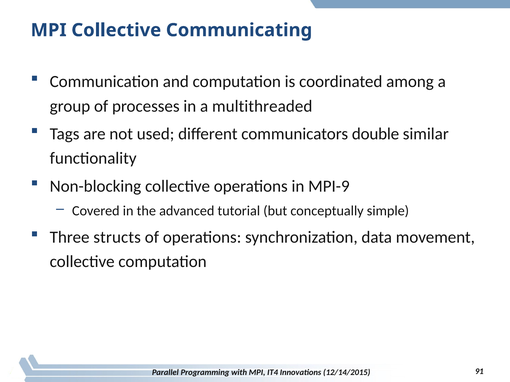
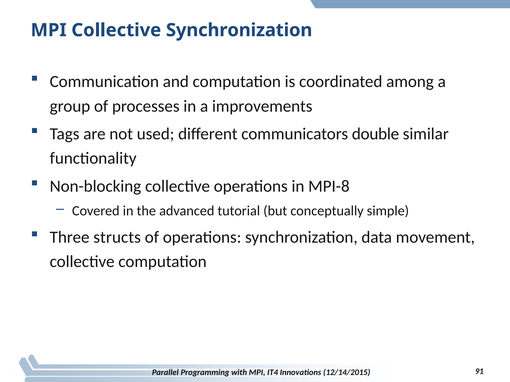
Collective Communicating: Communicating -> Synchronization
multithreaded: multithreaded -> improvements
MPI-9: MPI-9 -> MPI-8
